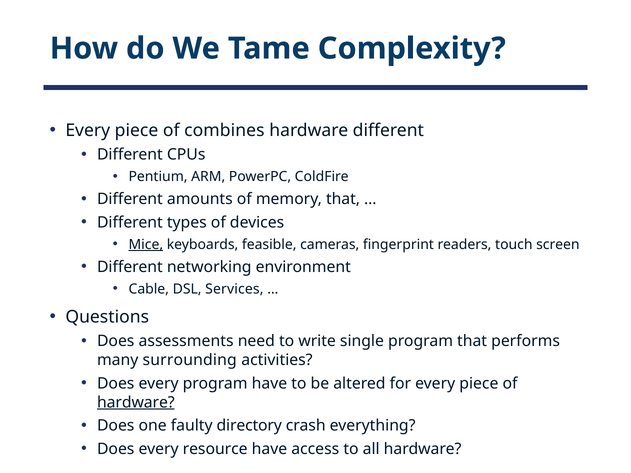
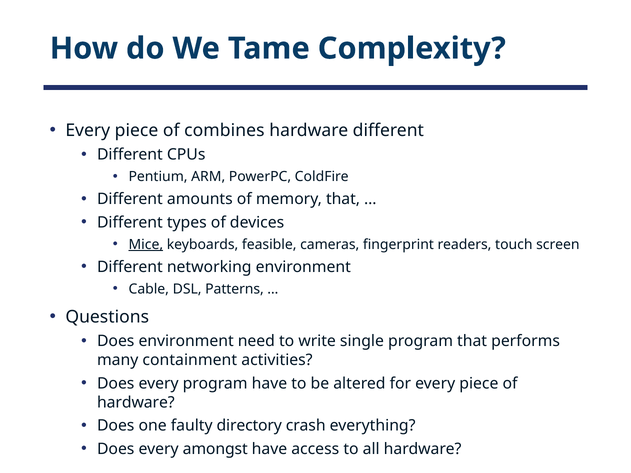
Services: Services -> Patterns
Does assessments: assessments -> environment
surrounding: surrounding -> containment
hardware at (136, 403) underline: present -> none
resource: resource -> amongst
